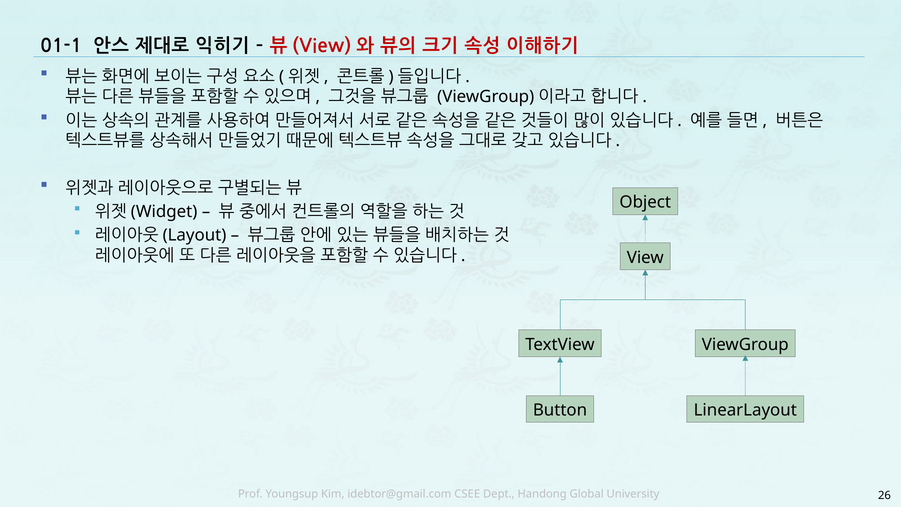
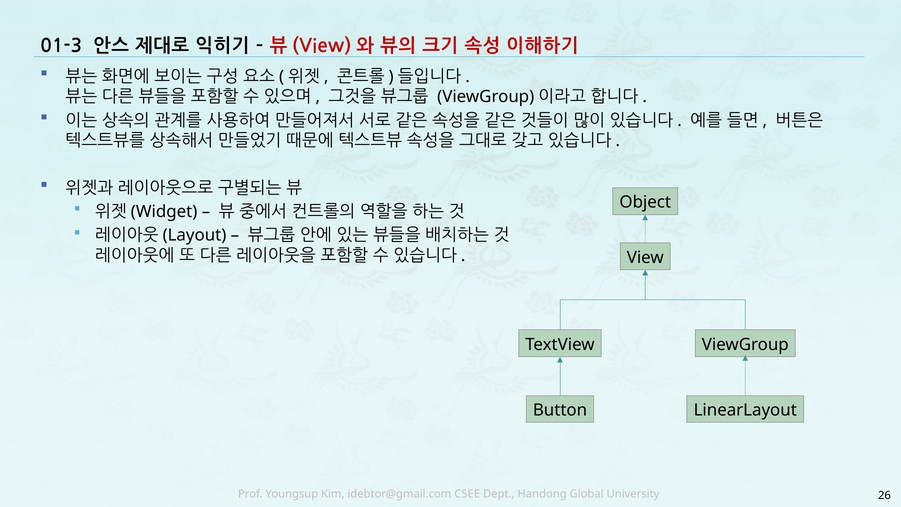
01-1: 01-1 -> 01-3
